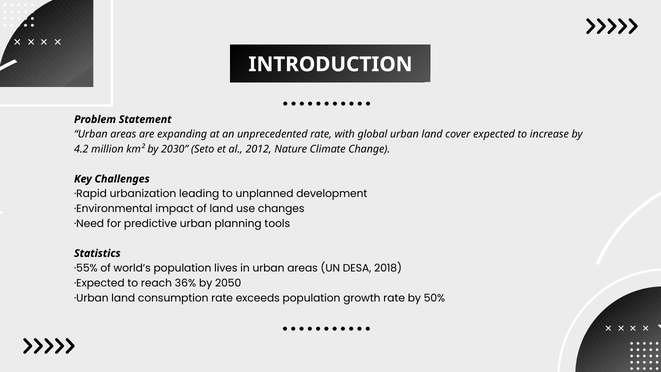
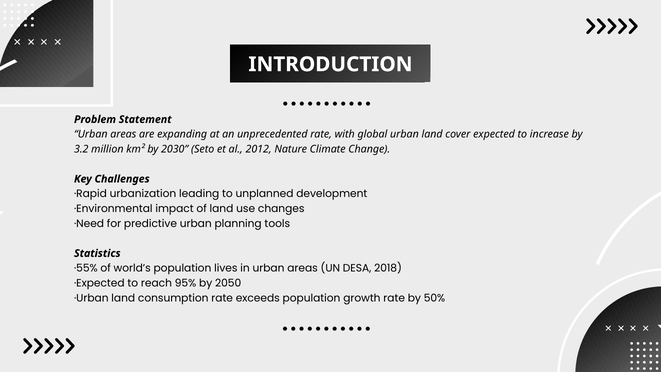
4.2: 4.2 -> 3.2
36%: 36% -> 95%
